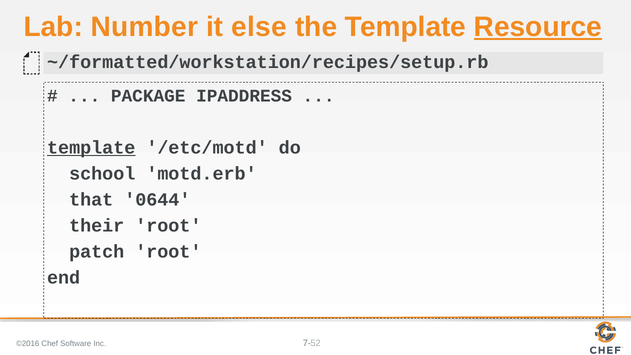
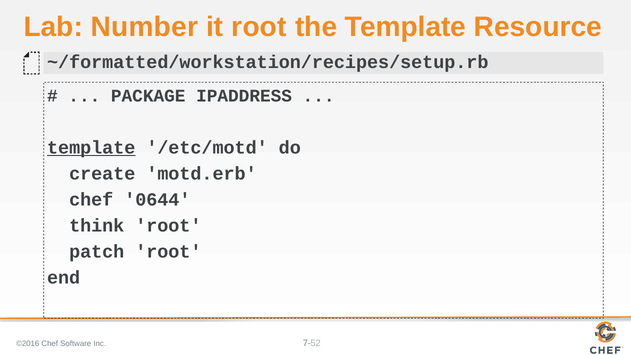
it else: else -> root
Resource underline: present -> none
school: school -> create
that at (91, 199): that -> chef
their: their -> think
